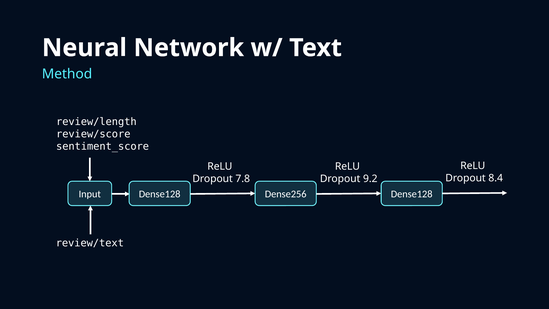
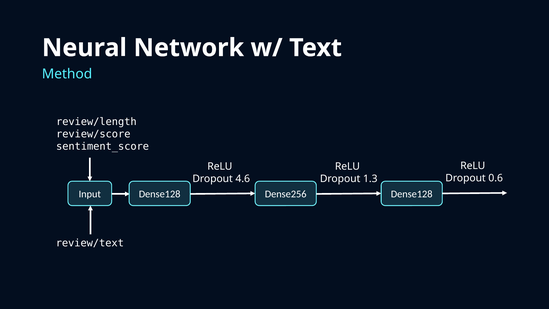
8.4: 8.4 -> 0.6
9.2: 9.2 -> 1.3
7.8: 7.8 -> 4.6
